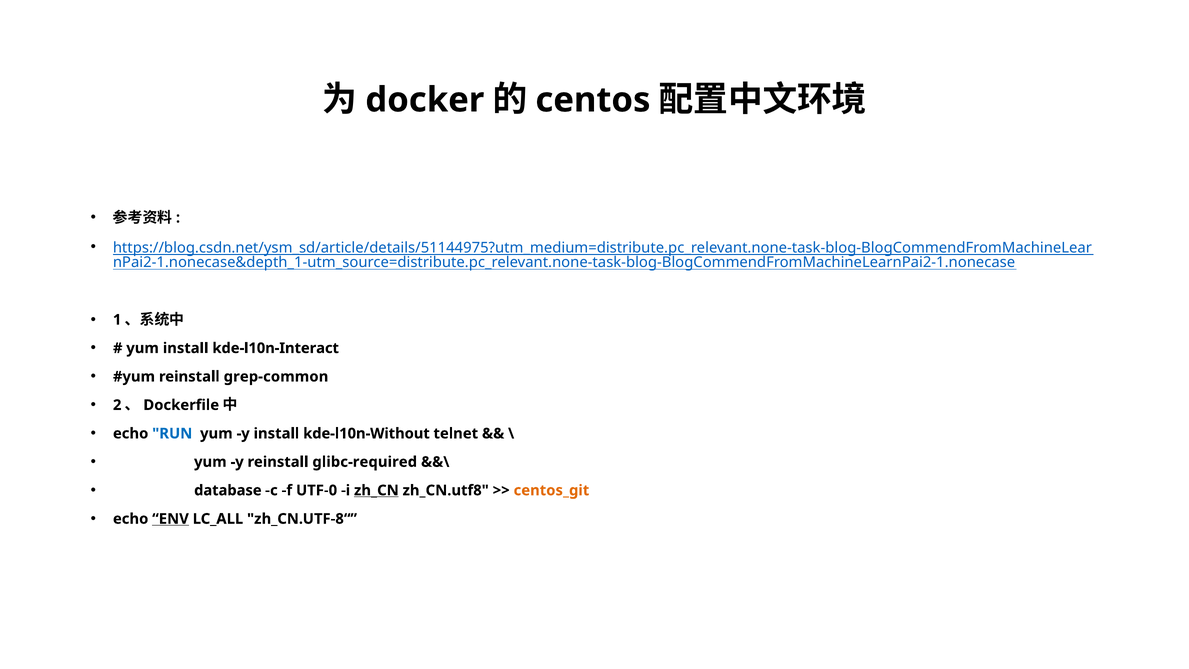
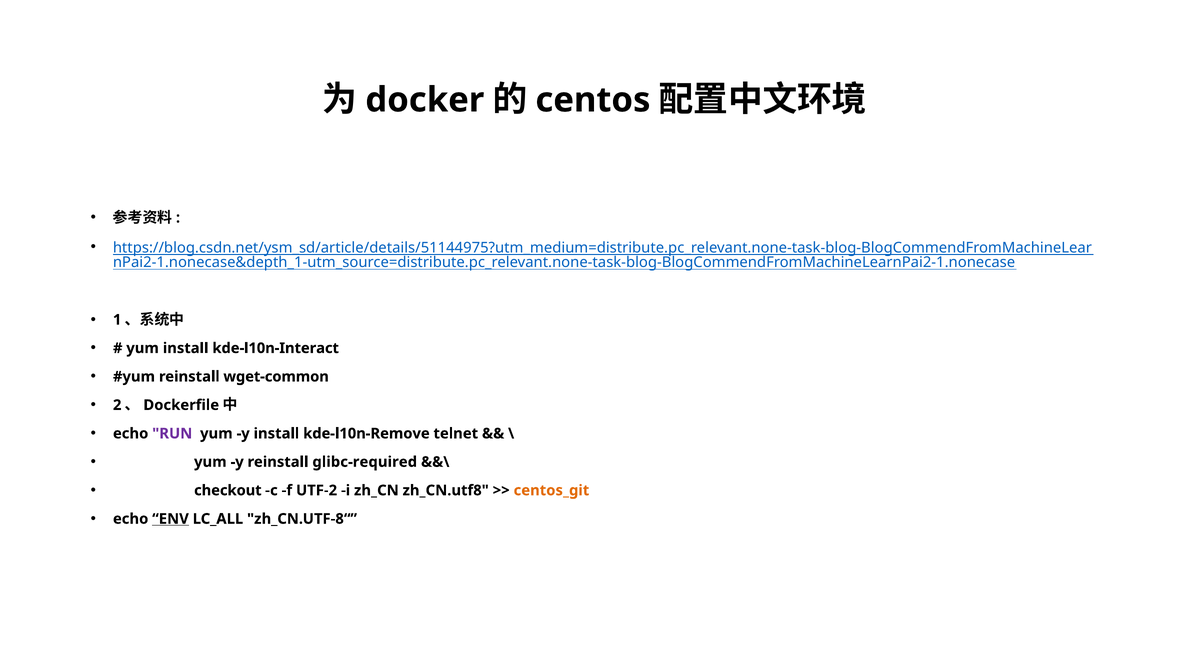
grep-common: grep-common -> wget-common
RUN colour: blue -> purple
kde-l10n-Without: kde-l10n-Without -> kde-l10n-Remove
database: database -> checkout
UTF-0: UTF-0 -> UTF-2
zh_CN underline: present -> none
